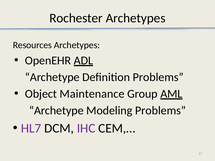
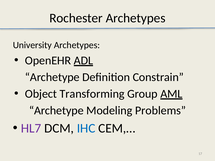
Resources: Resources -> University
Definition Problems: Problems -> Constrain
Maintenance: Maintenance -> Transforming
IHC colour: purple -> blue
